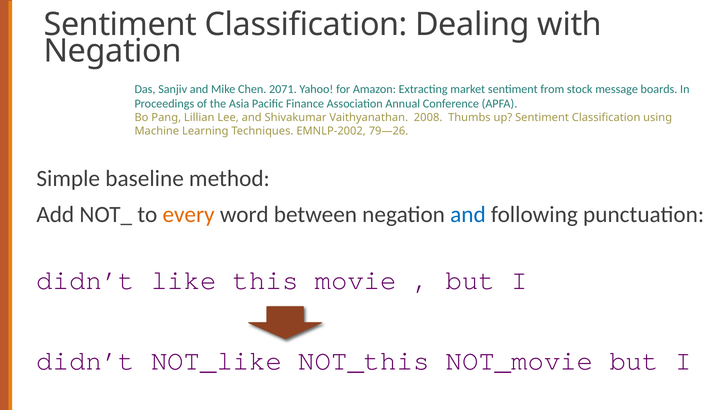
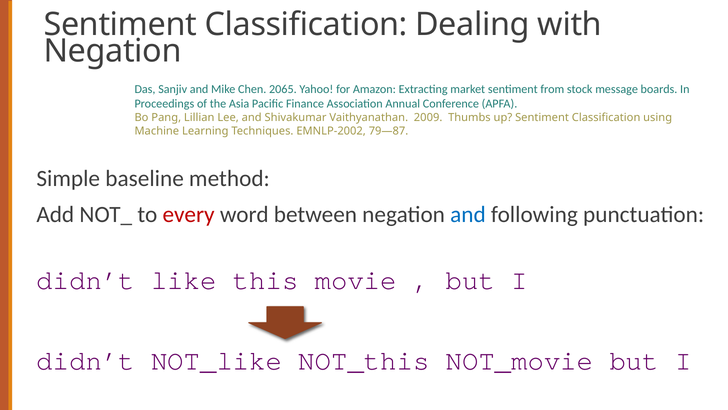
2071: 2071 -> 2065
2008: 2008 -> 2009
79—26: 79—26 -> 79—87
every colour: orange -> red
